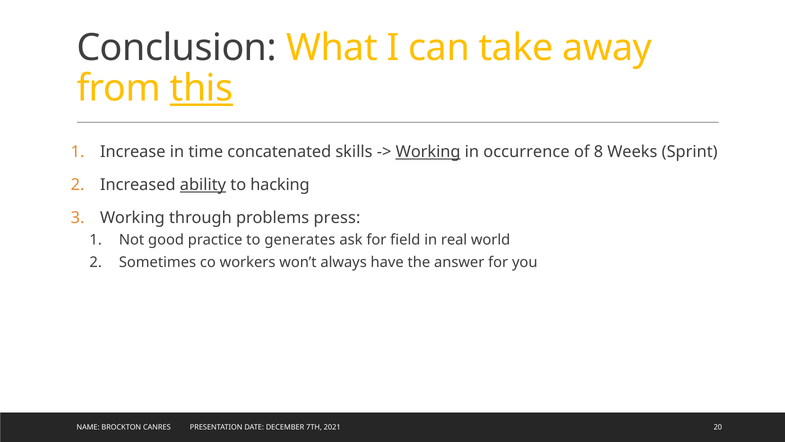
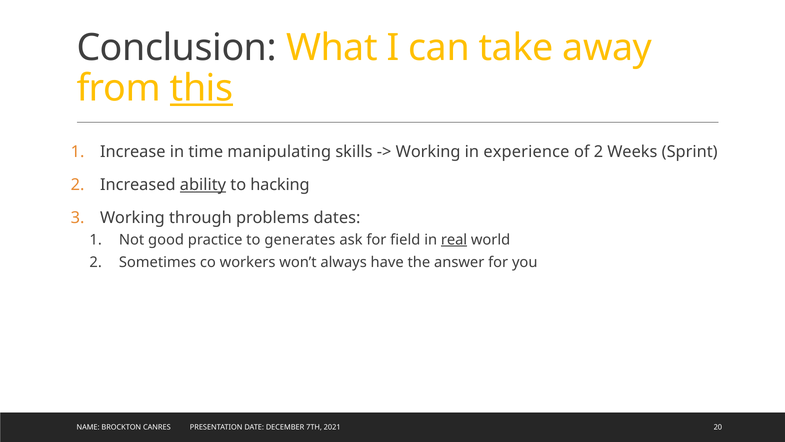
concatenated: concatenated -> manipulating
Working at (428, 152) underline: present -> none
occurrence: occurrence -> experience
of 8: 8 -> 2
press: press -> dates
real underline: none -> present
